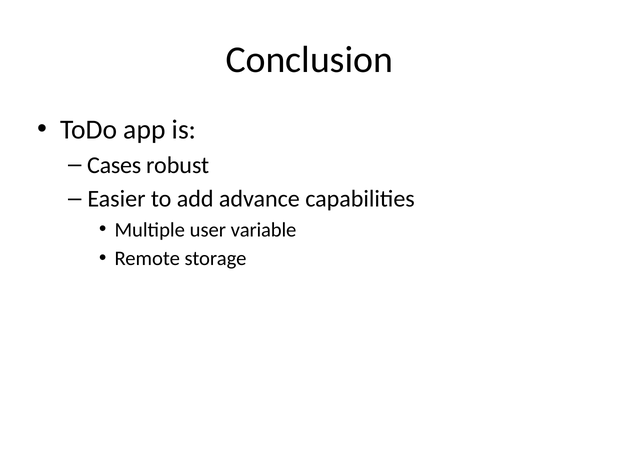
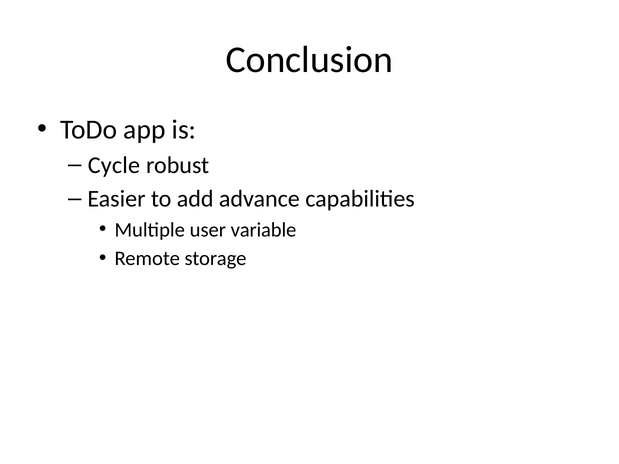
Cases: Cases -> Cycle
